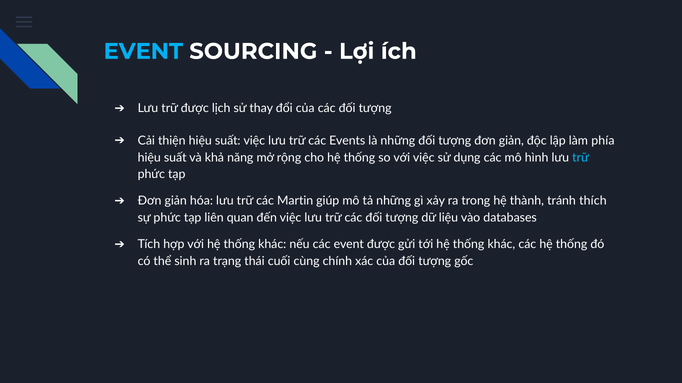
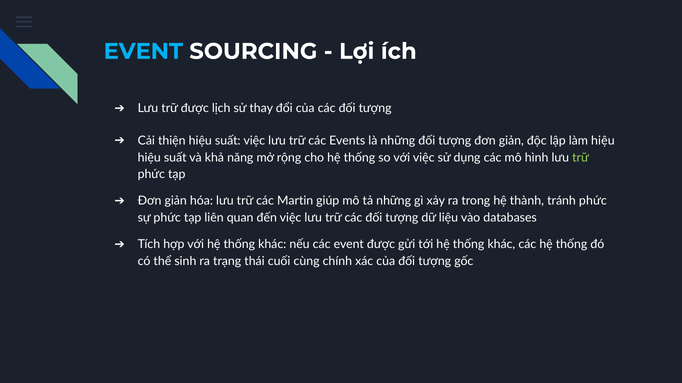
làm phía: phía -> hiệu
trữ at (580, 158) colour: light blue -> light green
tránh thích: thích -> phức
